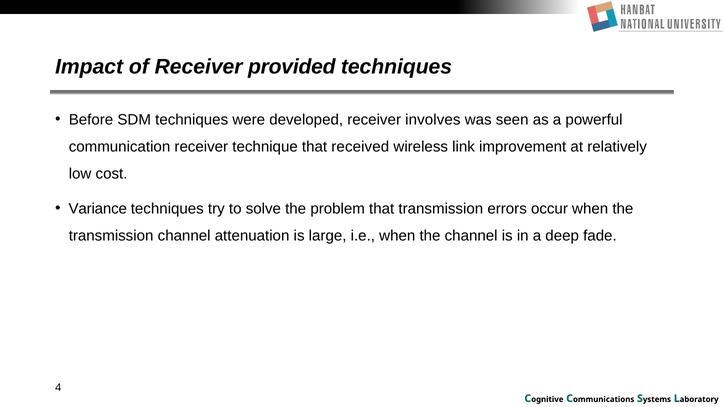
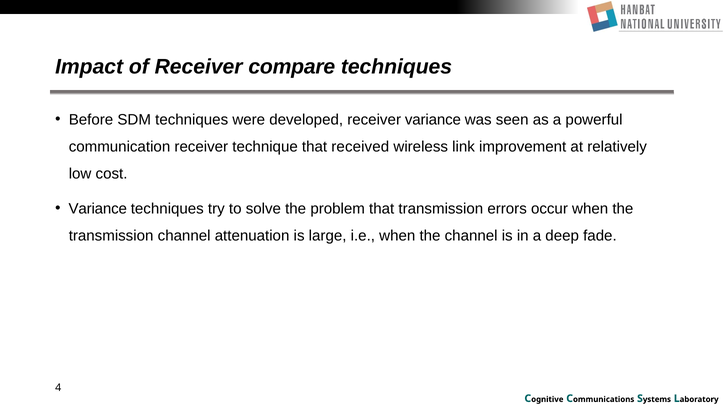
provided: provided -> compare
receiver involves: involves -> variance
